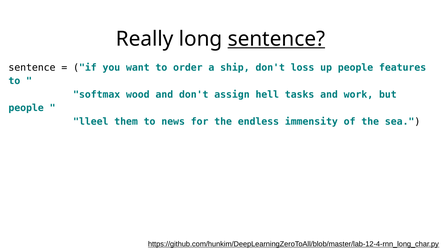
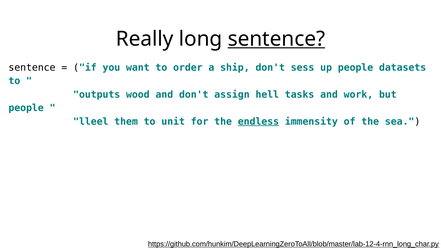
loss: loss -> sess
features: features -> datasets
softmax: softmax -> outputs
news: news -> unit
endless underline: none -> present
